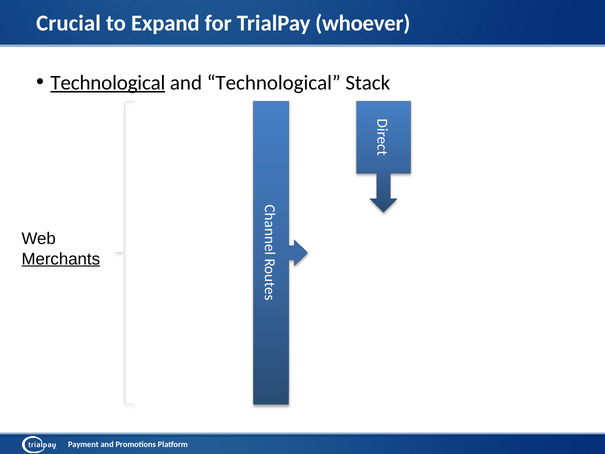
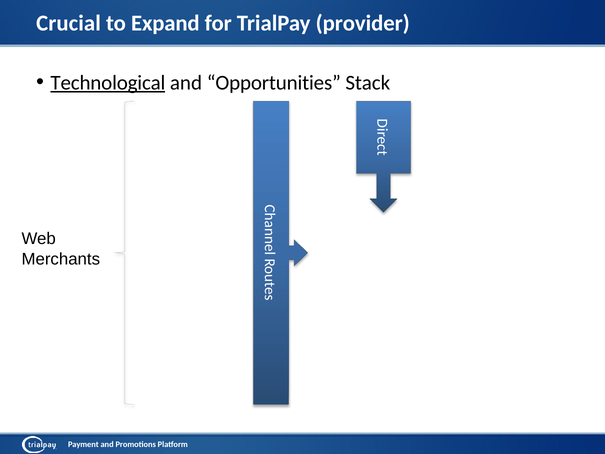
whoever: whoever -> provider
and Technological: Technological -> Opportunities
Merchants underline: present -> none
